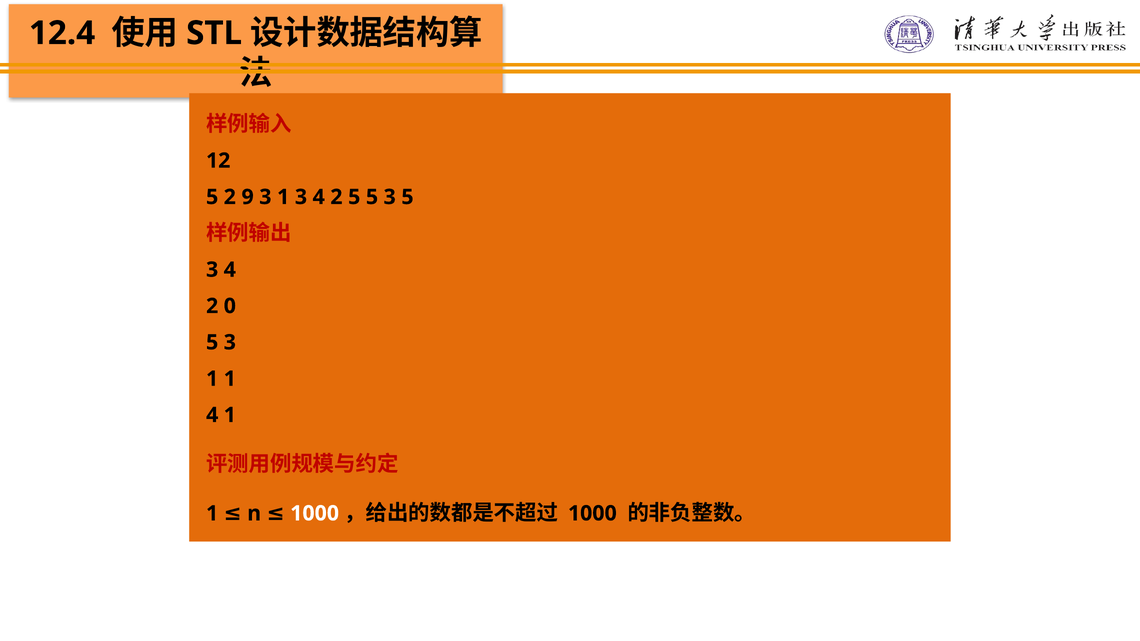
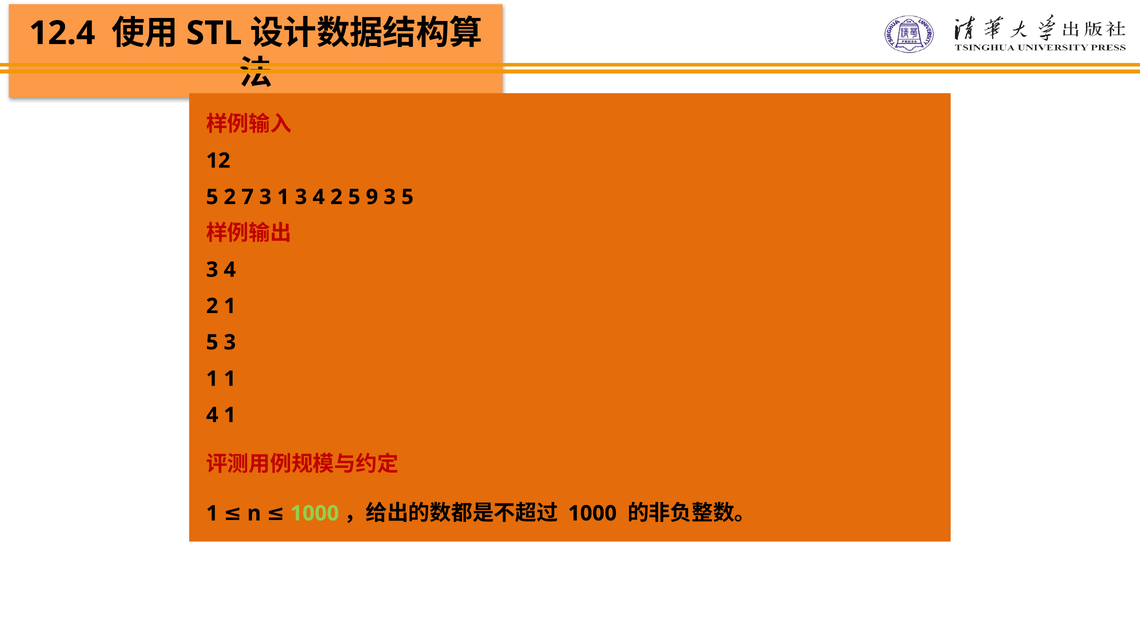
9: 9 -> 7
5 5: 5 -> 9
2 0: 0 -> 1
1000 at (315, 514) colour: white -> light green
